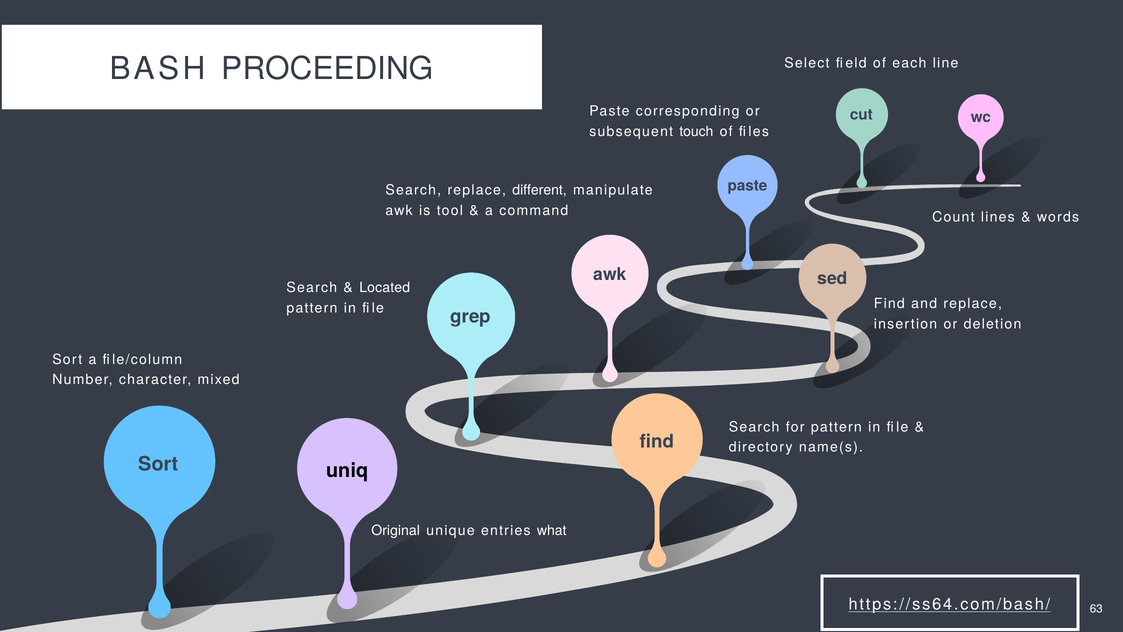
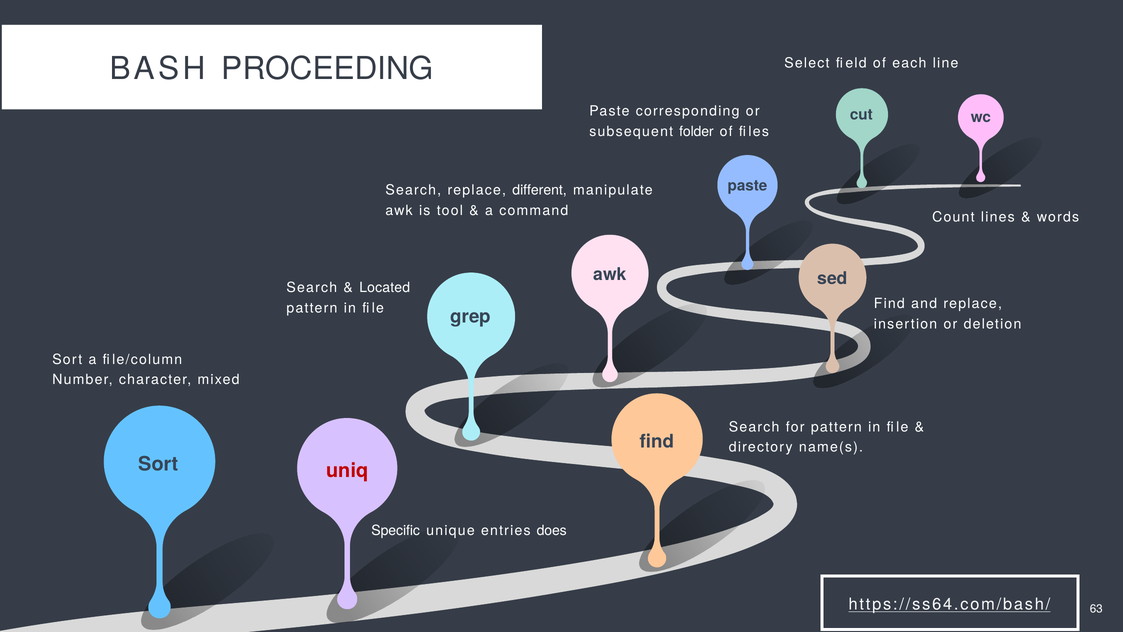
touch: touch -> folder
uniq colour: black -> red
Original: Original -> Specific
what: what -> does
